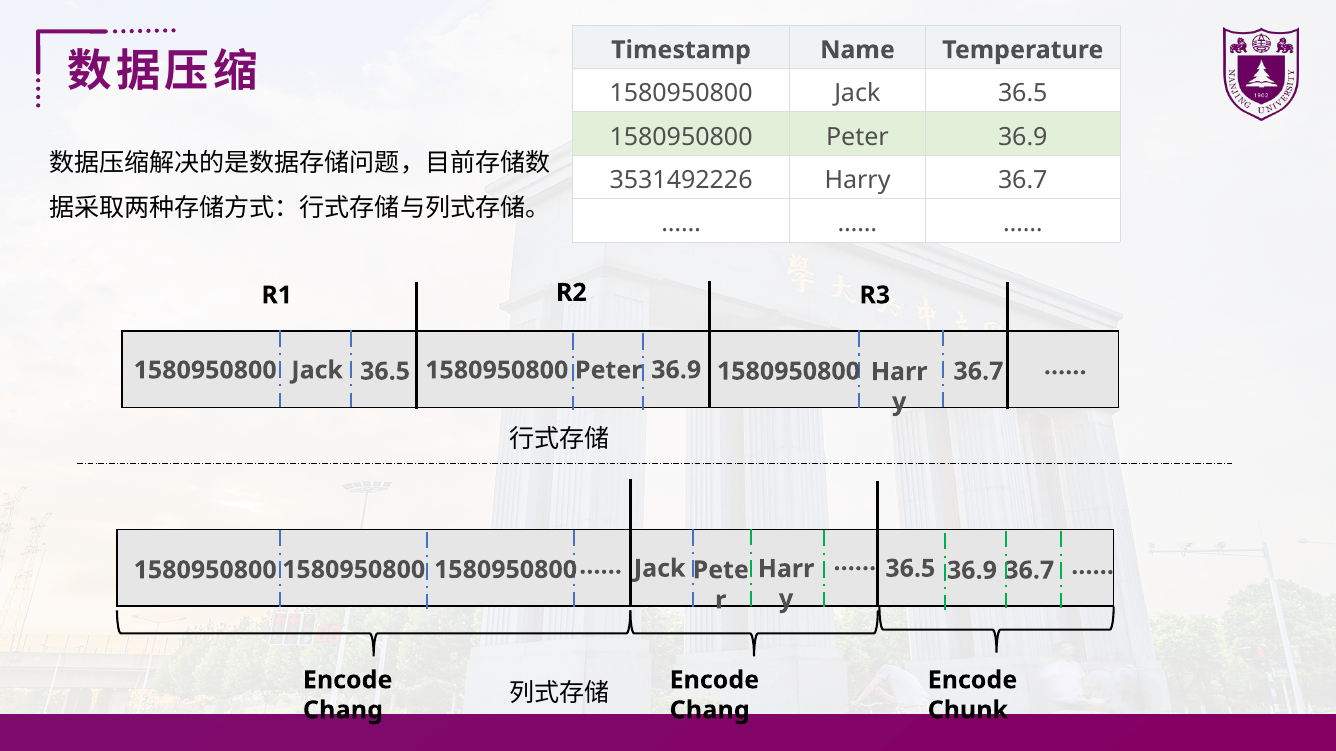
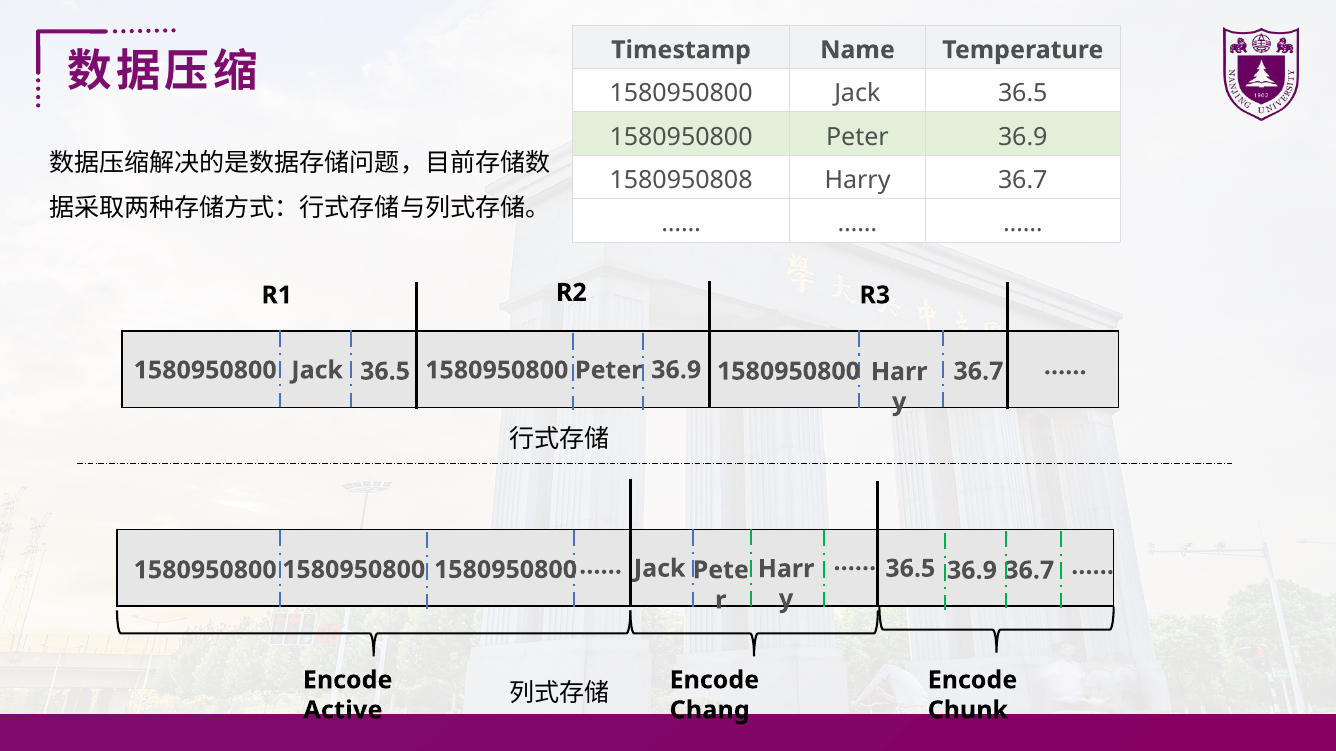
3531492226: 3531492226 -> 1580950808
Chang at (343, 711): Chang -> Active
